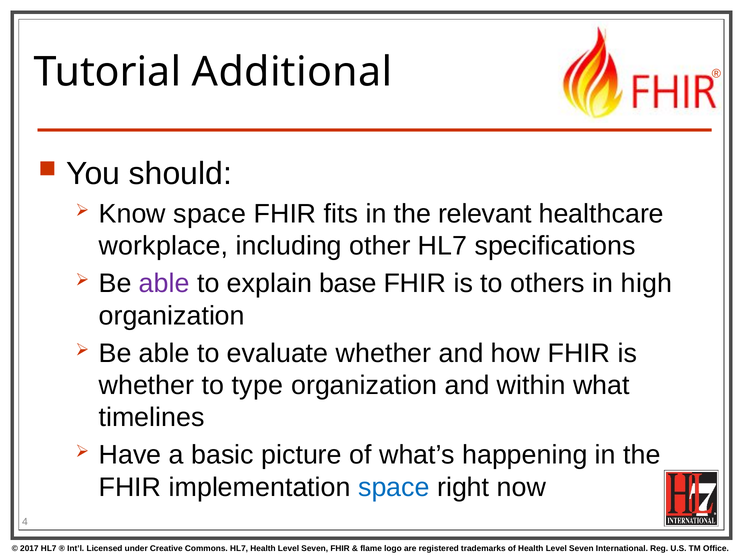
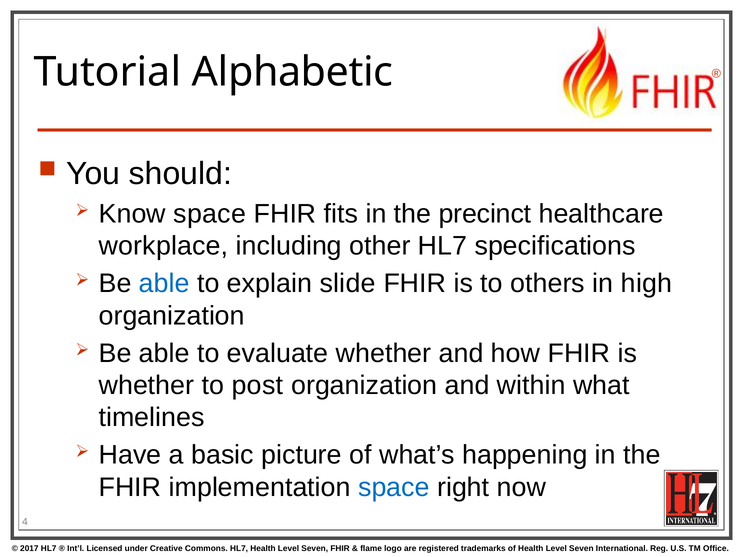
Additional: Additional -> Alphabetic
relevant: relevant -> precinct
able at (164, 284) colour: purple -> blue
base: base -> slide
type: type -> post
